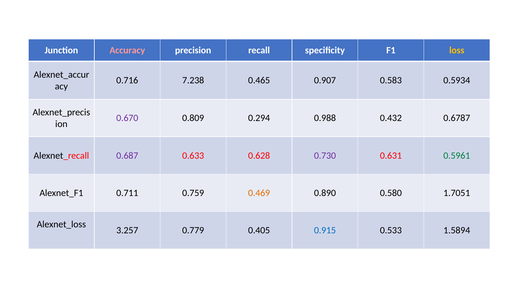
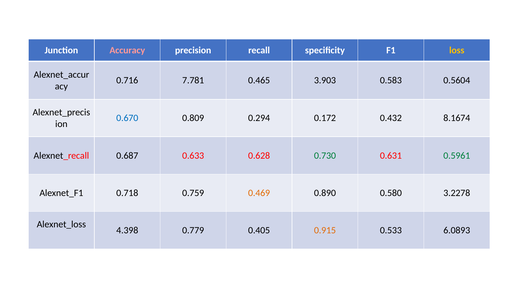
7.238: 7.238 -> 7.781
0.907: 0.907 -> 3.903
0.5934: 0.5934 -> 0.5604
0.670 colour: purple -> blue
0.988: 0.988 -> 0.172
0.6787: 0.6787 -> 8.1674
0.687 colour: purple -> black
0.730 colour: purple -> green
0.711: 0.711 -> 0.718
1.7051: 1.7051 -> 3.2278
3.257: 3.257 -> 4.398
0.915 colour: blue -> orange
1.5894: 1.5894 -> 6.0893
